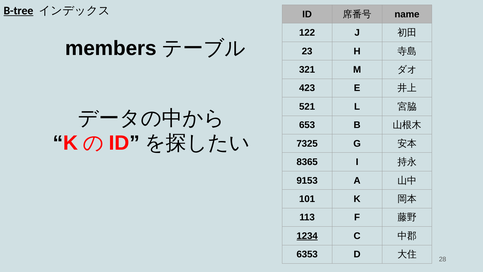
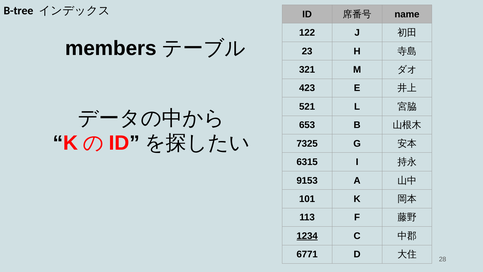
B-tree underline: present -> none
8365: 8365 -> 6315
6353: 6353 -> 6771
